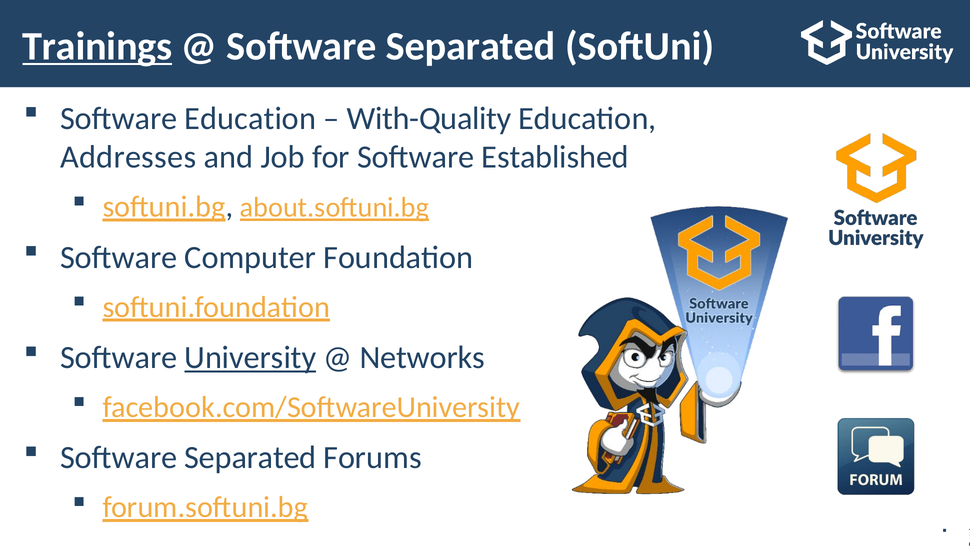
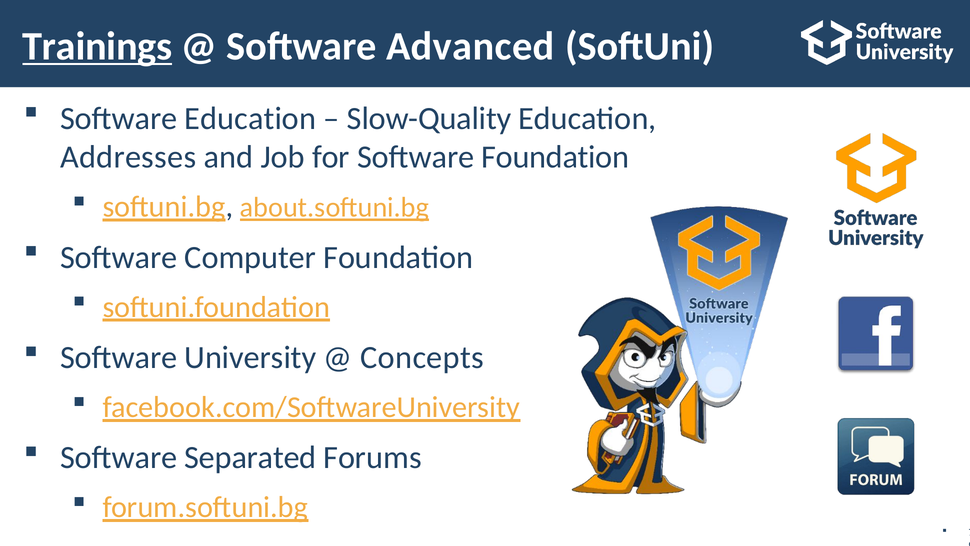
Separated at (471, 47): Separated -> Advanced
With-Quality: With-Quality -> Slow-Quality
Software Established: Established -> Foundation
University underline: present -> none
Networks: Networks -> Concepts
